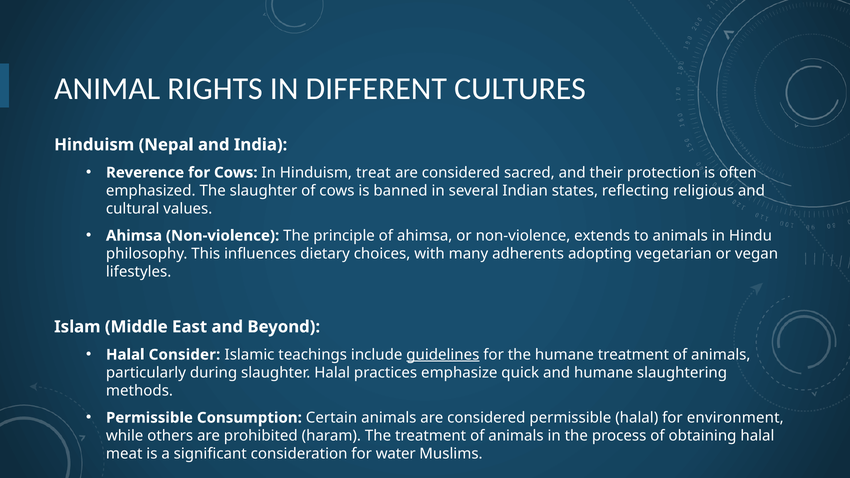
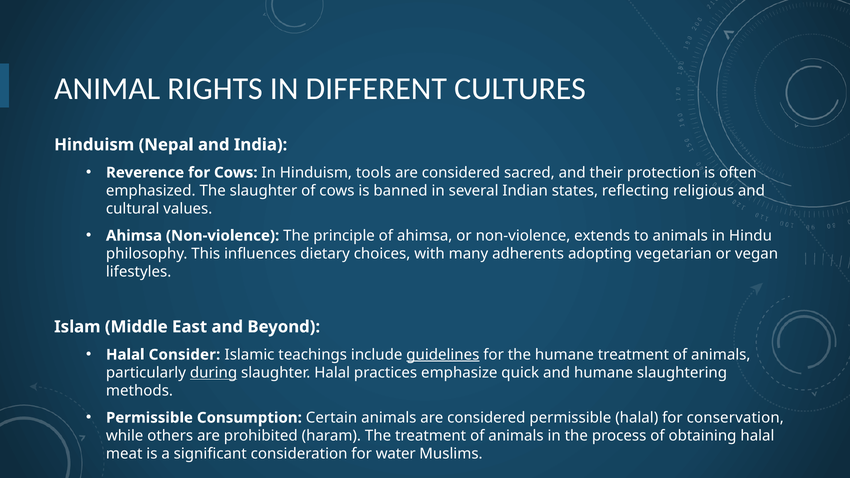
treat: treat -> tools
during underline: none -> present
environment: environment -> conservation
